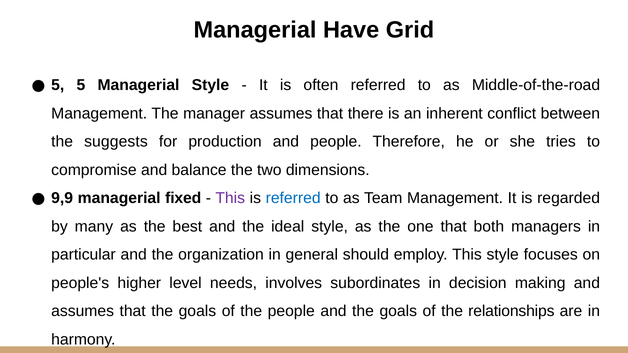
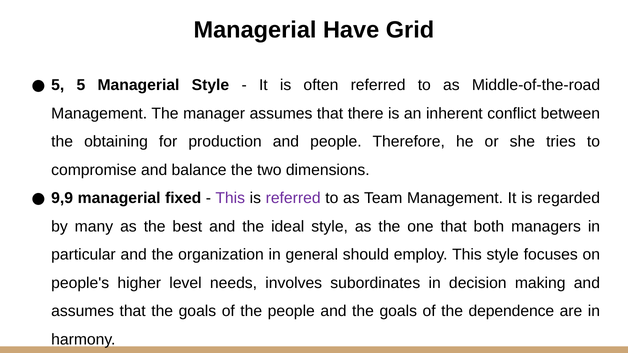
suggests: suggests -> obtaining
referred at (293, 198) colour: blue -> purple
relationships: relationships -> dependence
